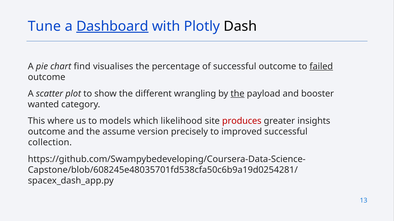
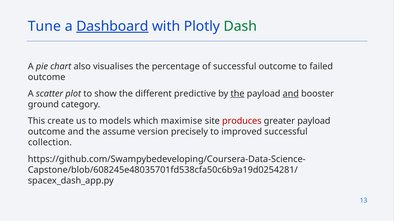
Dash colour: black -> green
find: find -> also
failed underline: present -> none
wrangling: wrangling -> predictive
and at (291, 94) underline: none -> present
wanted: wanted -> ground
where: where -> create
likelihood: likelihood -> maximise
greater insights: insights -> payload
